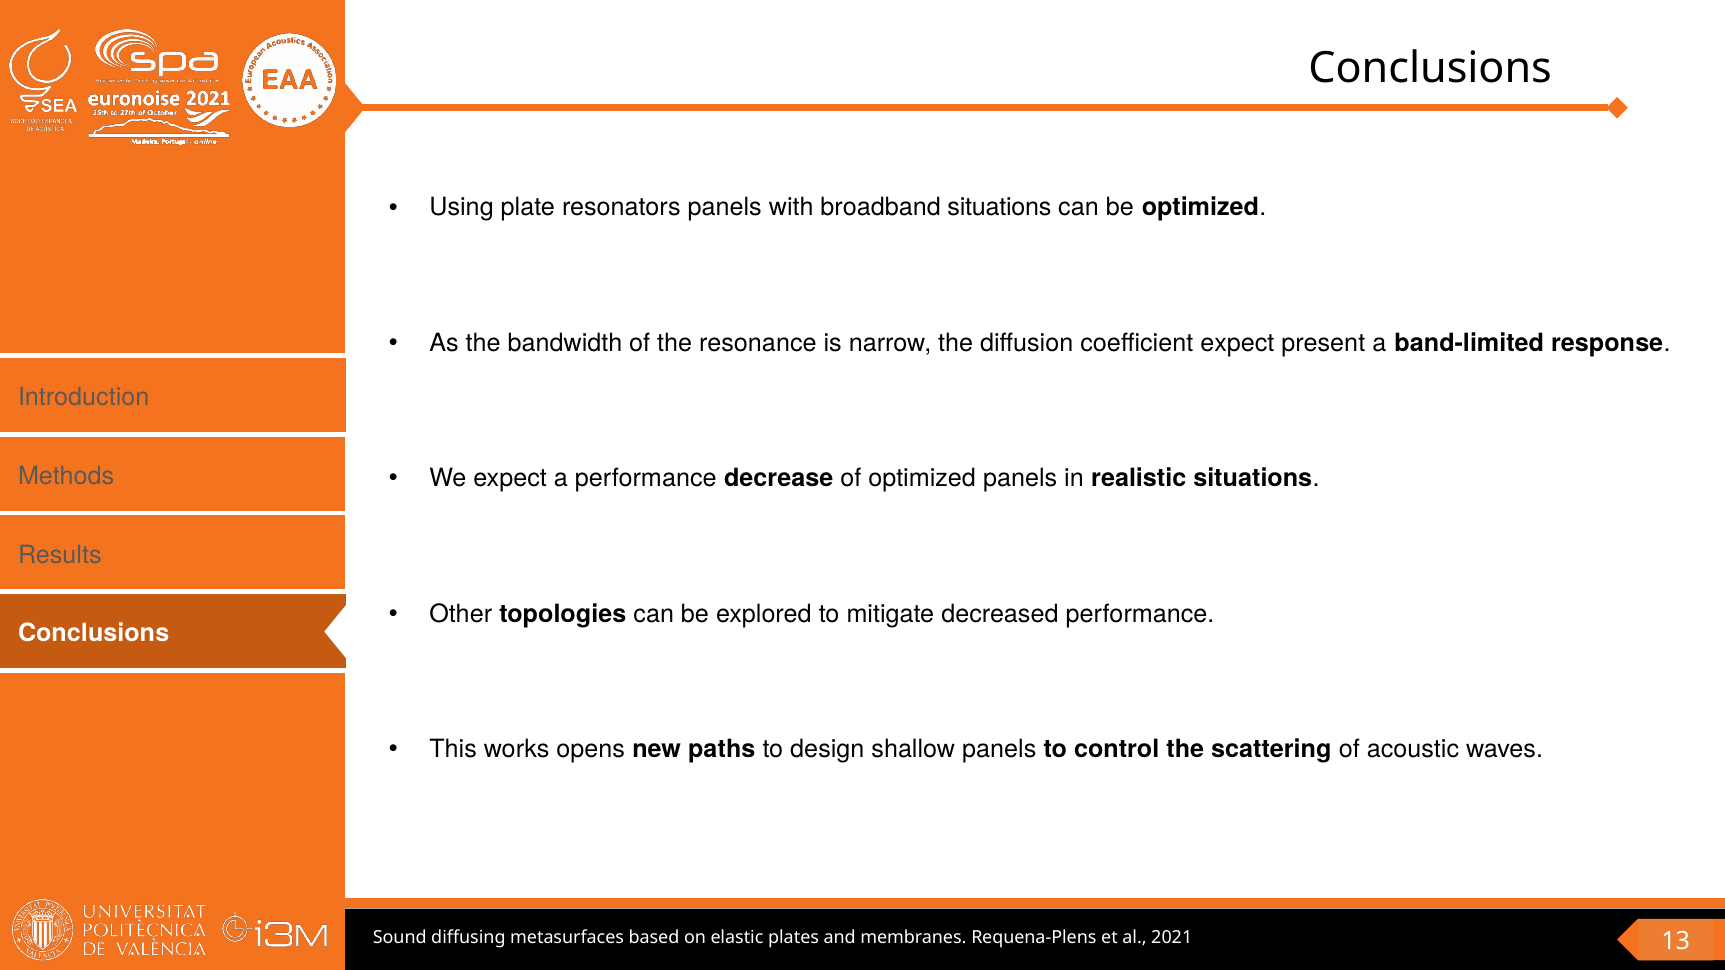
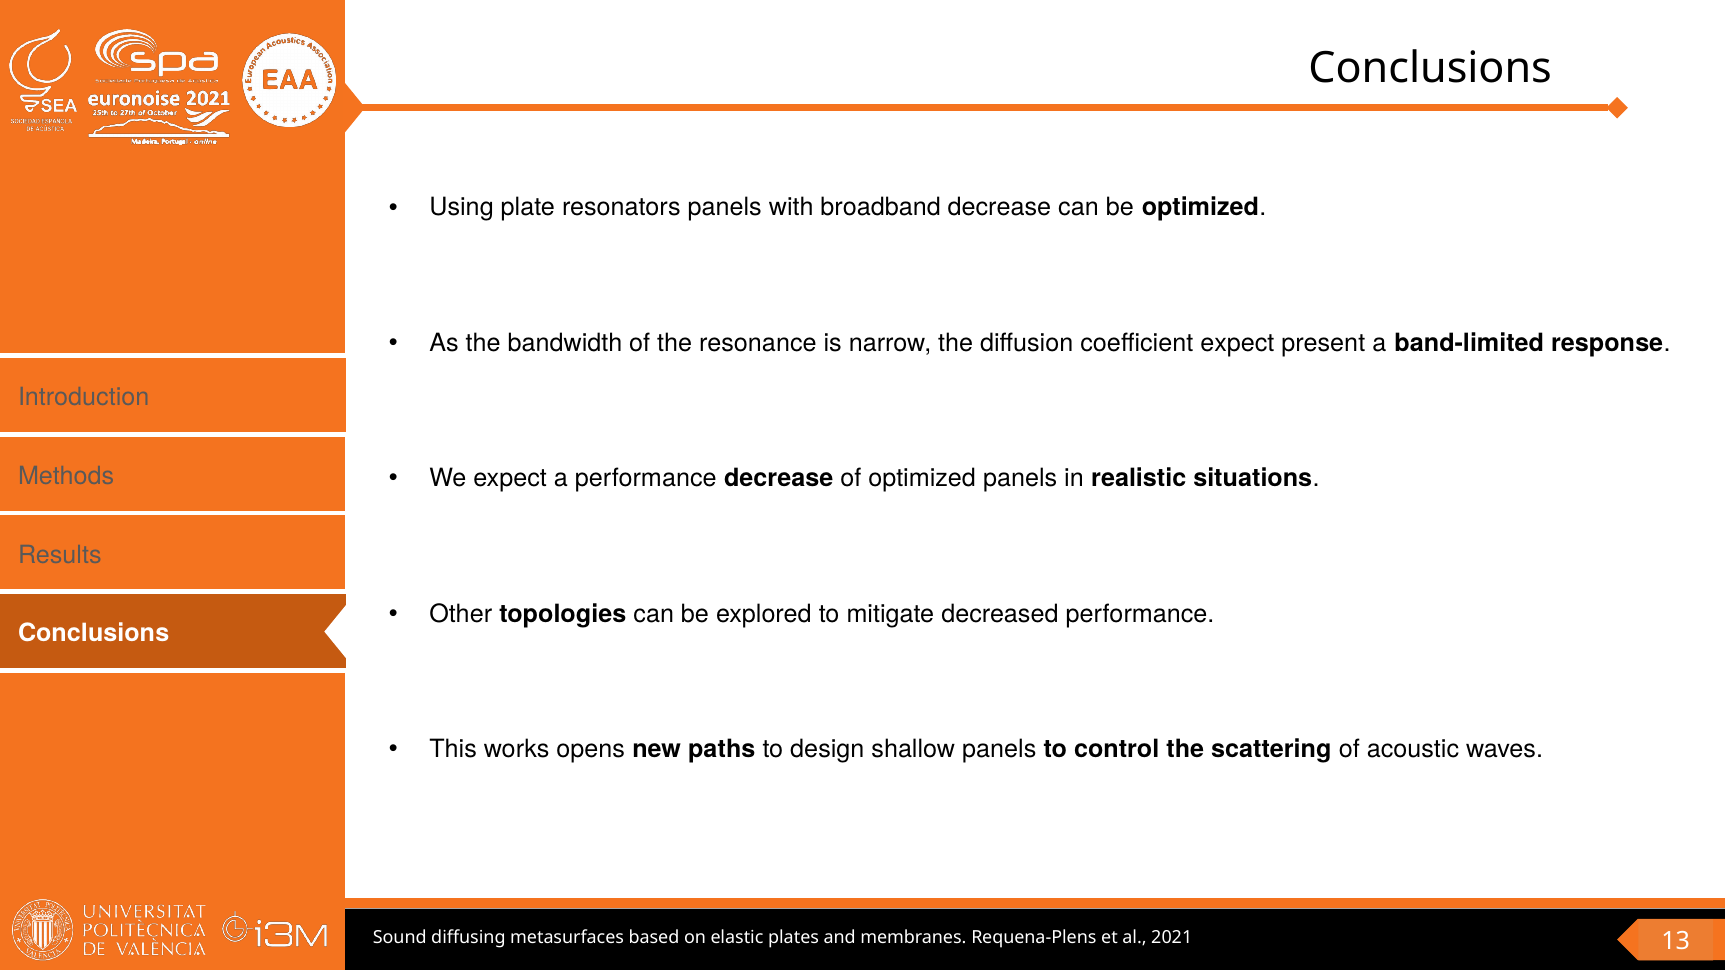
broadband situations: situations -> decrease
